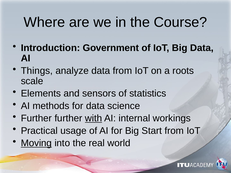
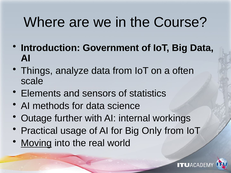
roots: roots -> often
Further at (36, 118): Further -> Outage
with underline: present -> none
Start: Start -> Only
